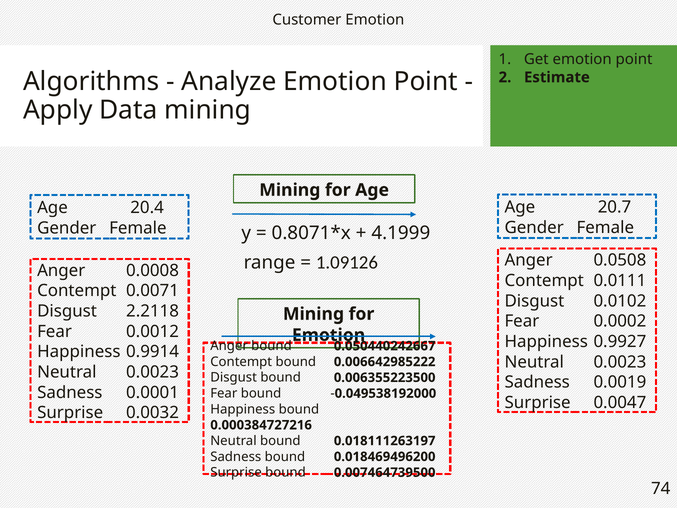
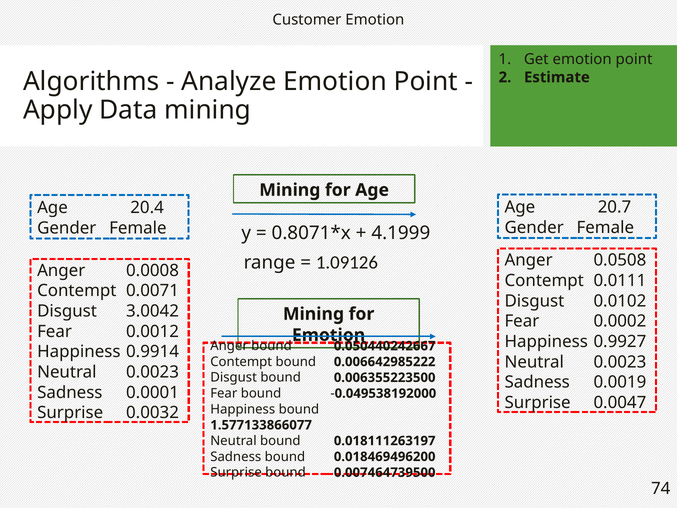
2.2118: 2.2118 -> 3.0042
0.000384727216: 0.000384727216 -> 1.577133866077
